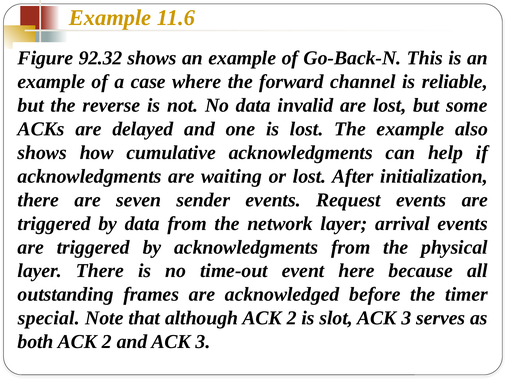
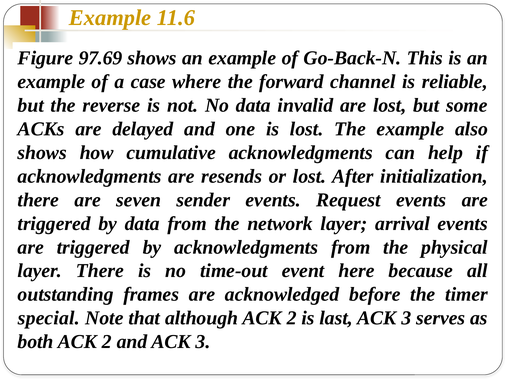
92.32: 92.32 -> 97.69
waiting: waiting -> resends
slot: slot -> last
